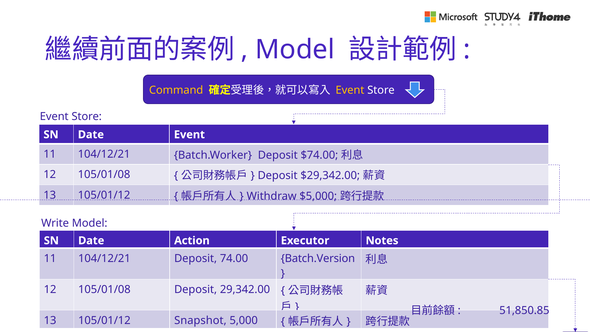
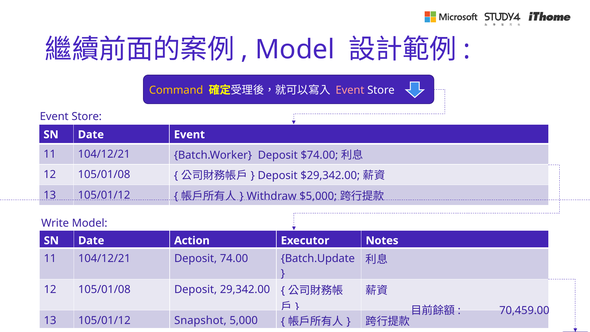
Event at (350, 90) colour: yellow -> pink
Batch.Version: Batch.Version -> Batch.Update
51,850.85: 51,850.85 -> 70,459.00
